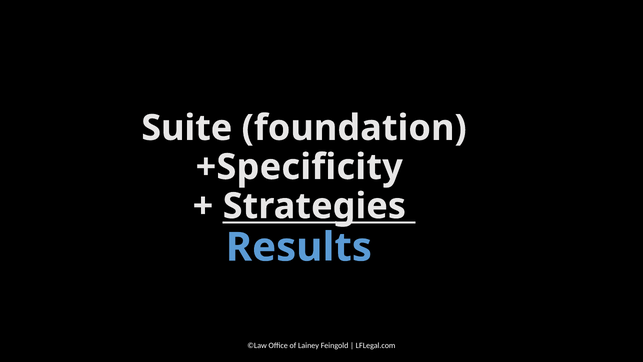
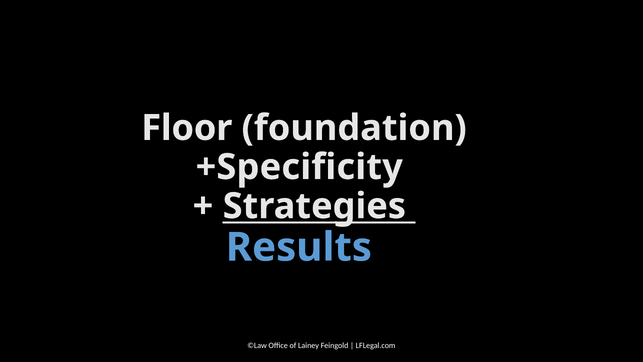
Suite: Suite -> Floor
